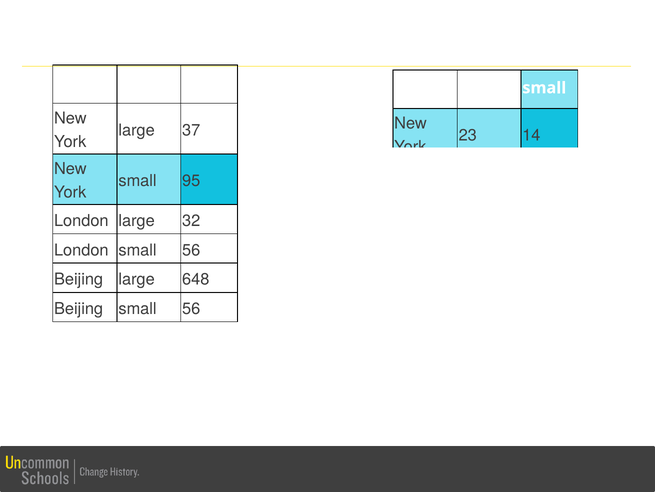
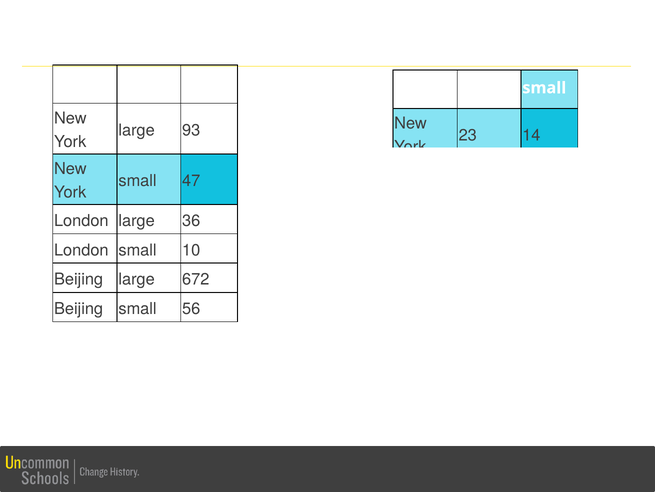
37: 37 -> 93
95: 95 -> 47
32: 32 -> 36
London small 56: 56 -> 10
648: 648 -> 672
